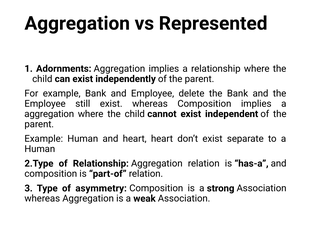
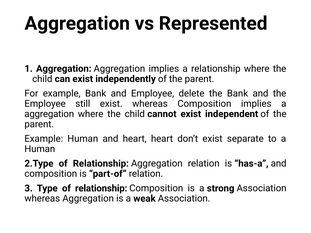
Adornments at (64, 69): Adornments -> Aggregation
Type of asymmetry: asymmetry -> relationship
